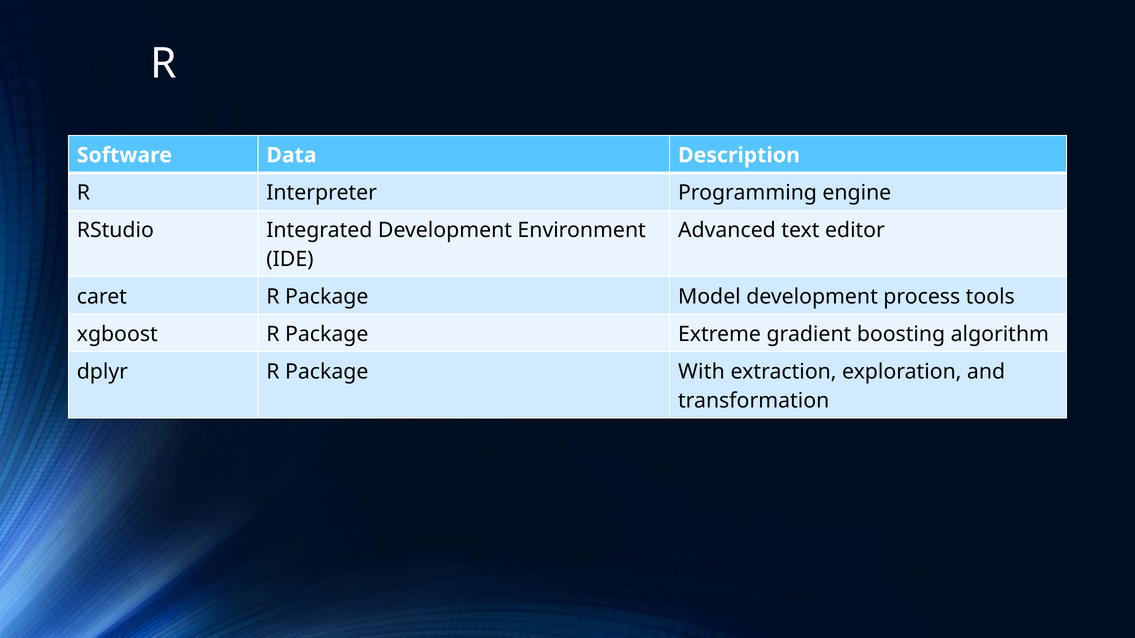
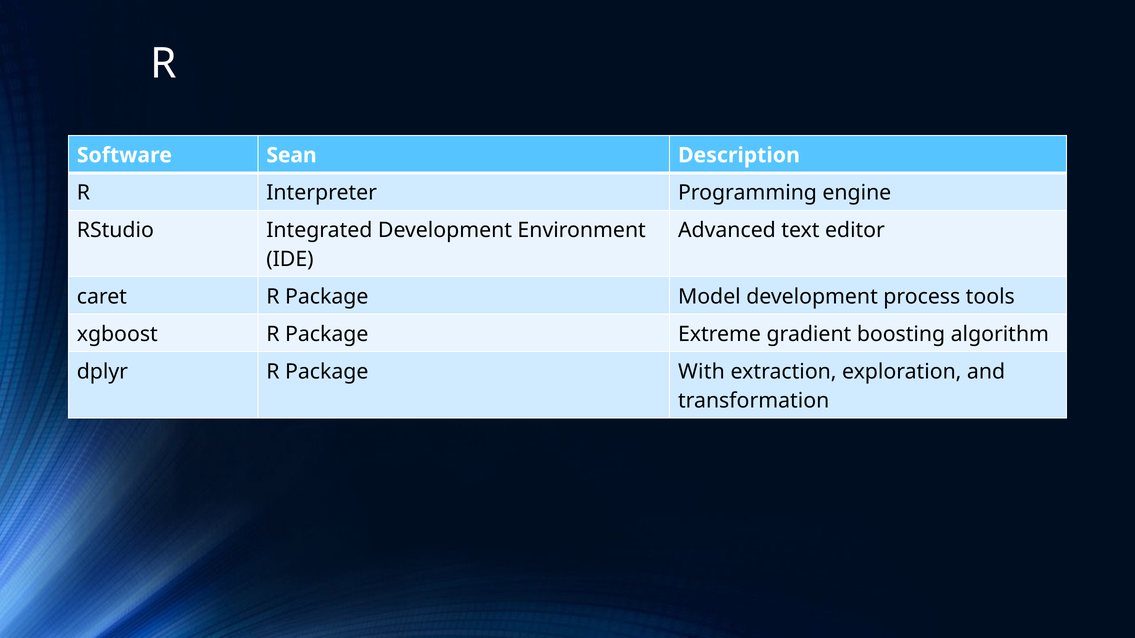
Data: Data -> Sean
